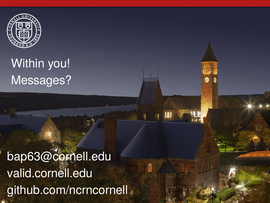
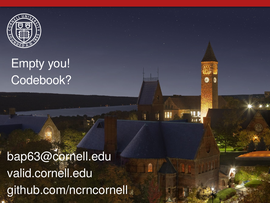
Within: Within -> Empty
Messages: Messages -> Codebook
